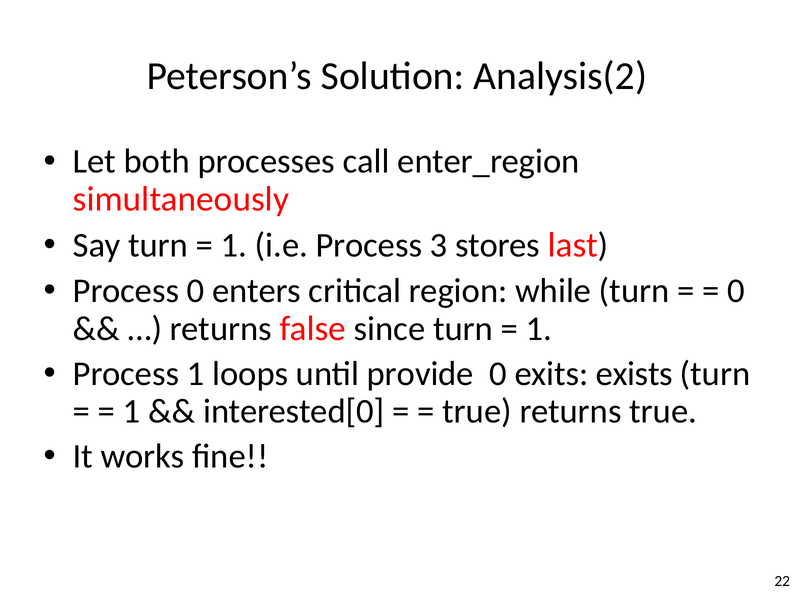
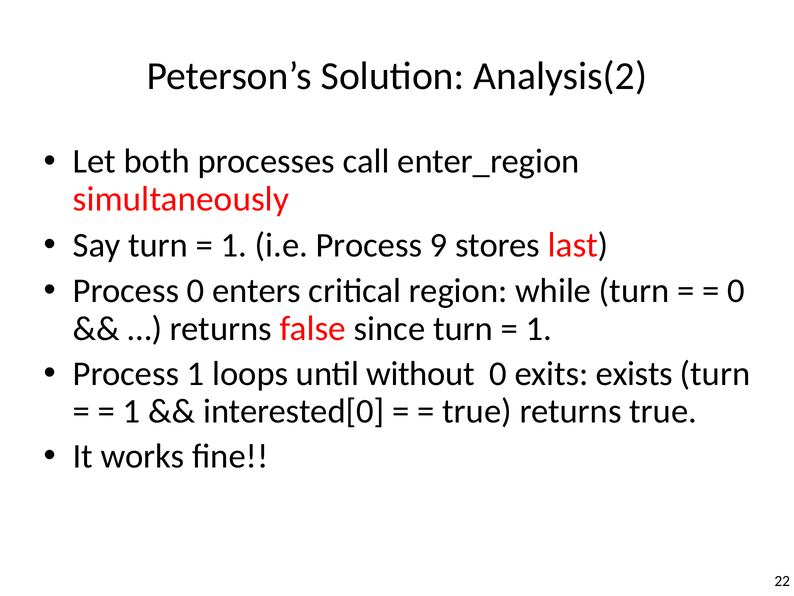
3: 3 -> 9
provide: provide -> without
